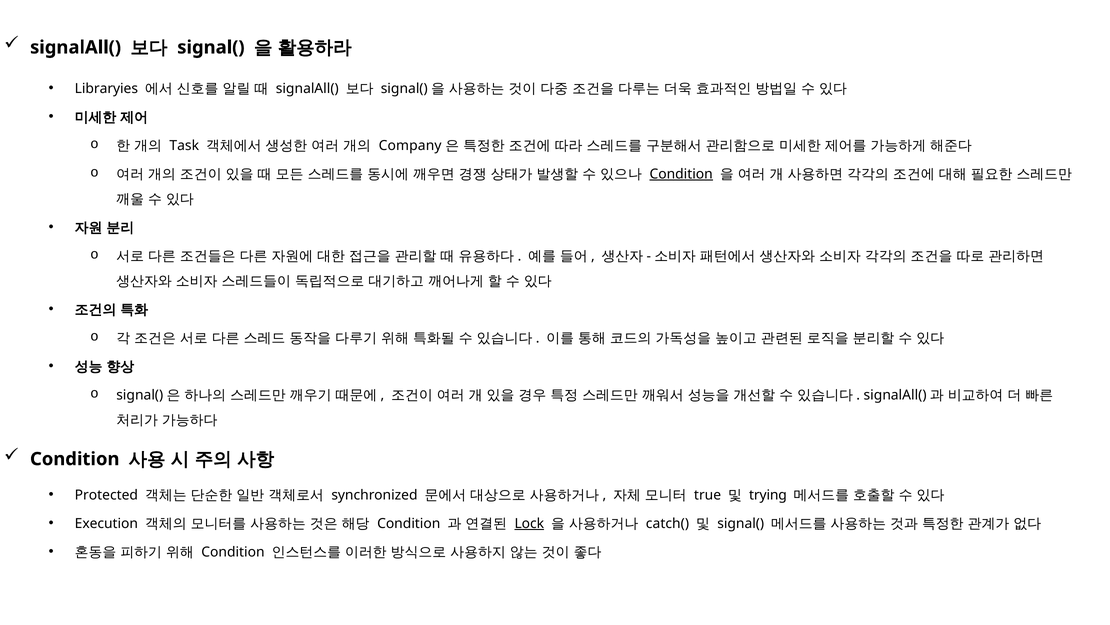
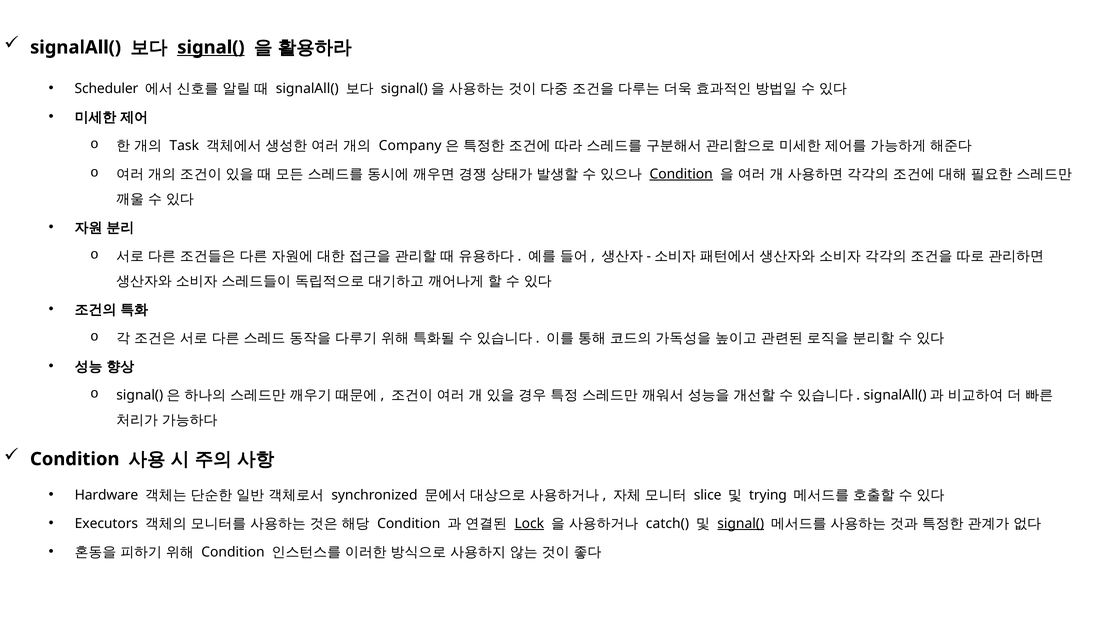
signal( at (211, 47) underline: none -> present
Libraryies: Libraryies -> Scheduler
Protected: Protected -> Hardware
true: true -> slice
Execution: Execution -> Executors
signal( at (741, 523) underline: none -> present
